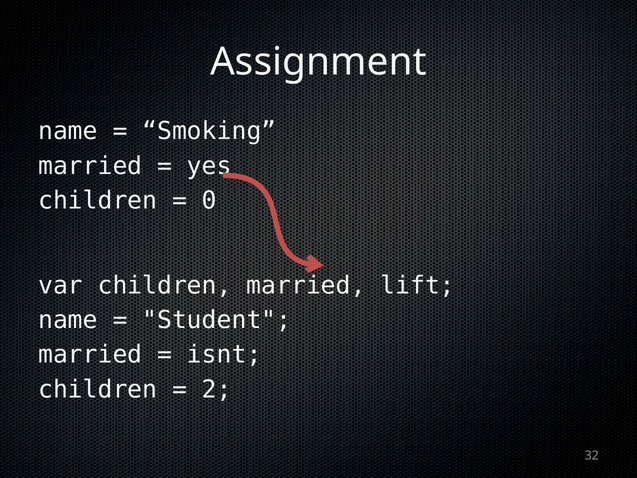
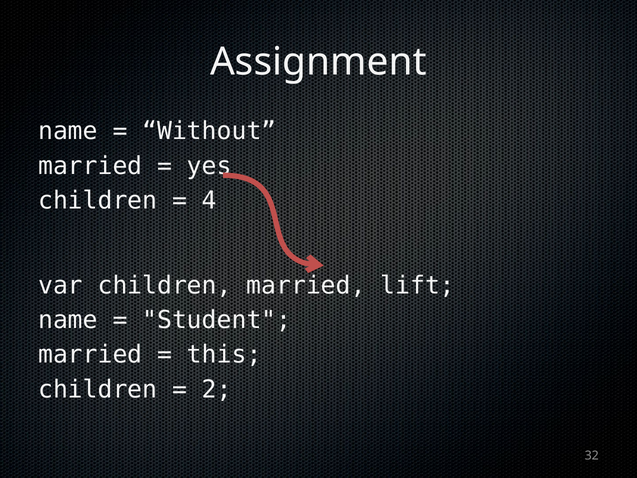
Smoking: Smoking -> Without
0: 0 -> 4
isnt: isnt -> this
